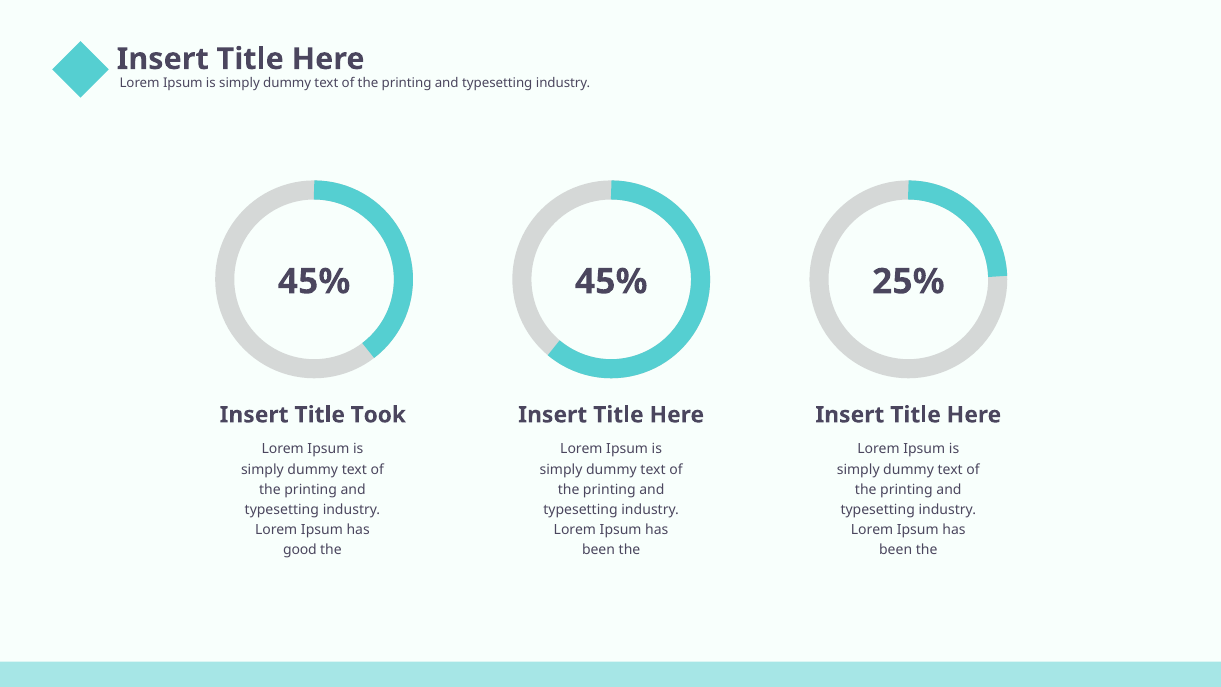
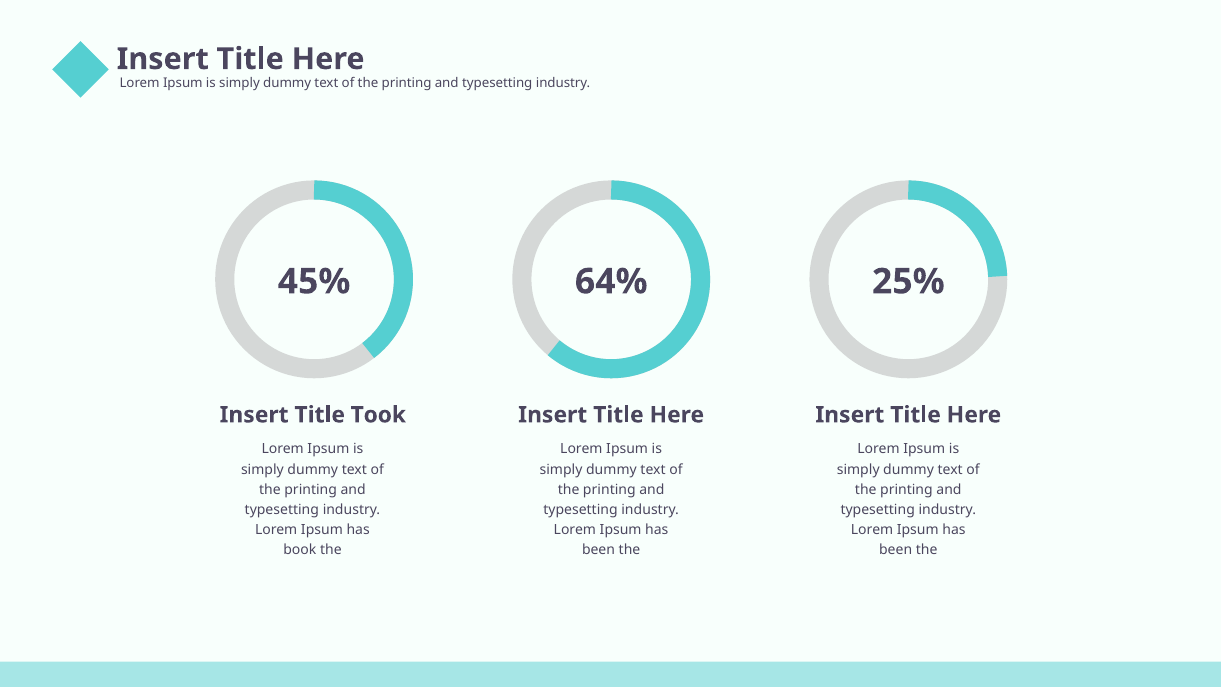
45% 45%: 45% -> 64%
good: good -> book
